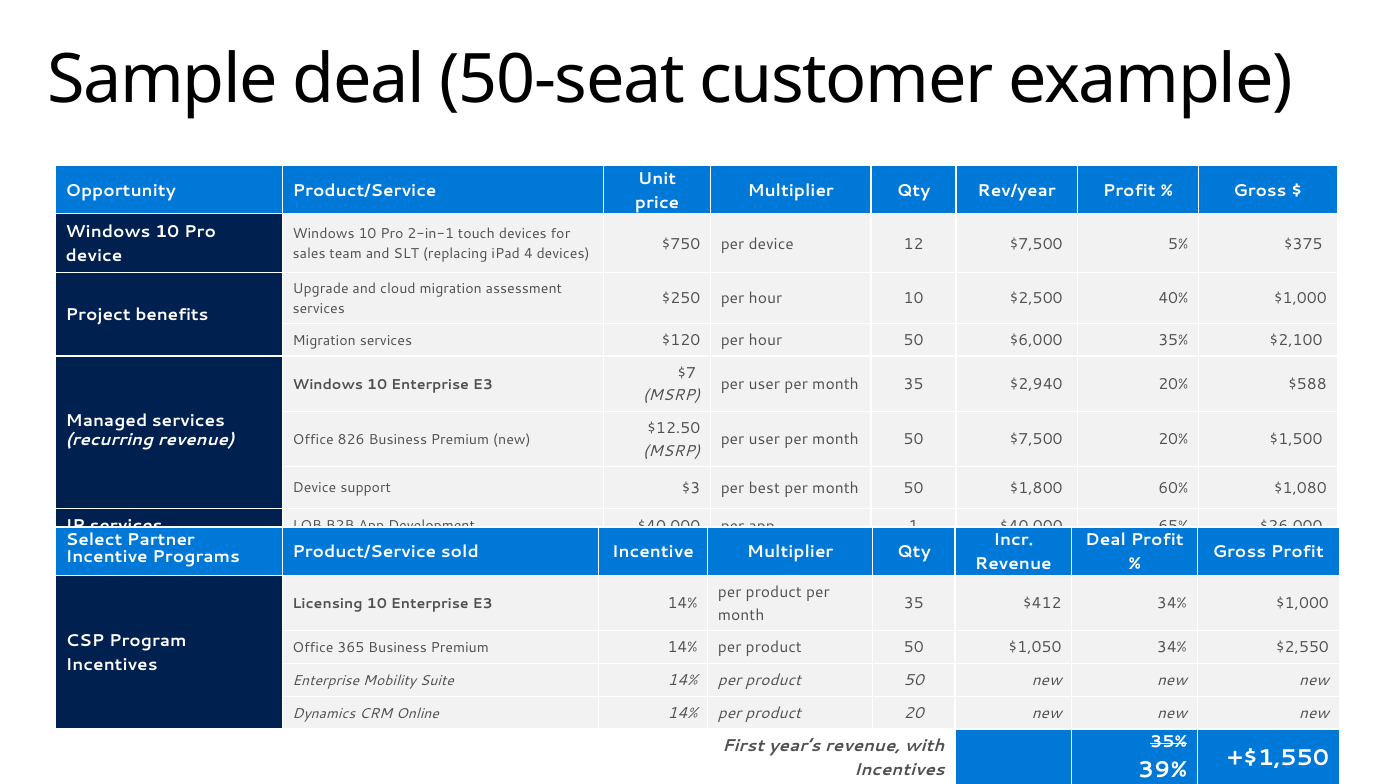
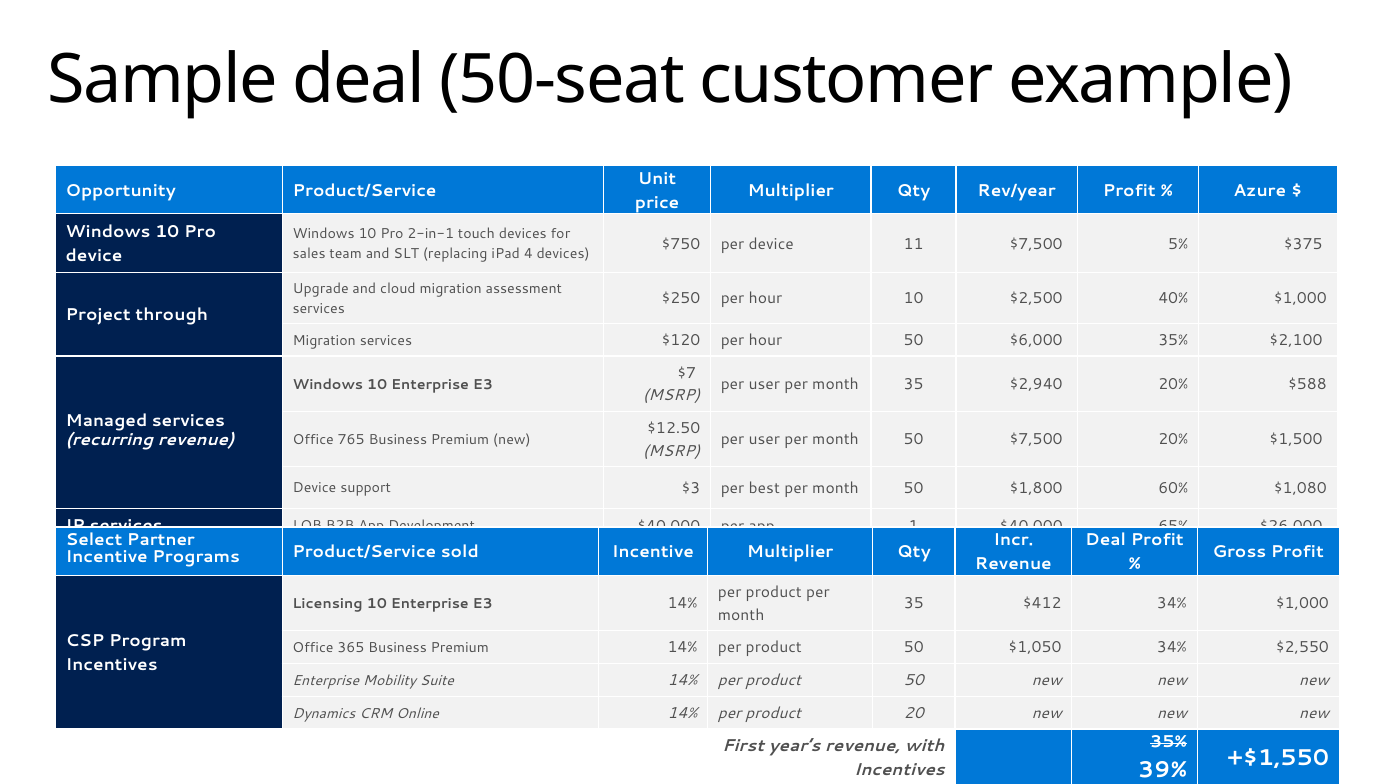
Gross at (1260, 191): Gross -> Azure
12: 12 -> 11
benefits: benefits -> through
826: 826 -> 765
